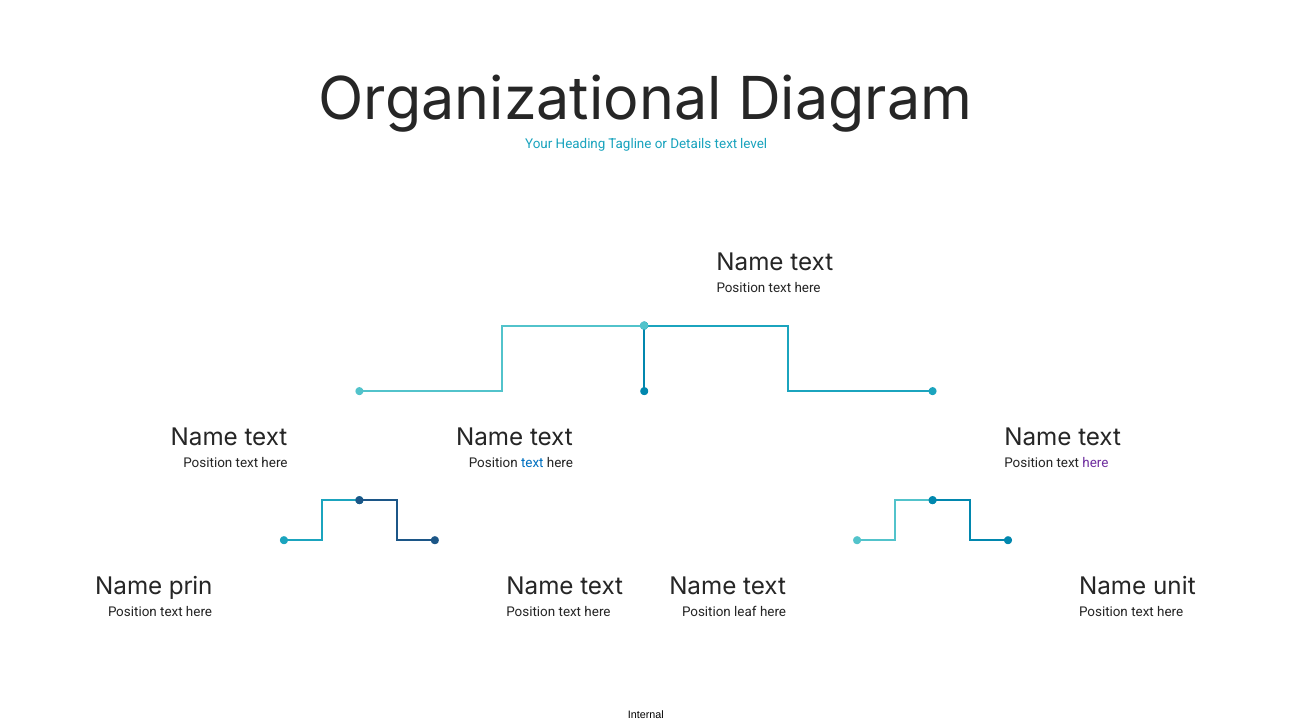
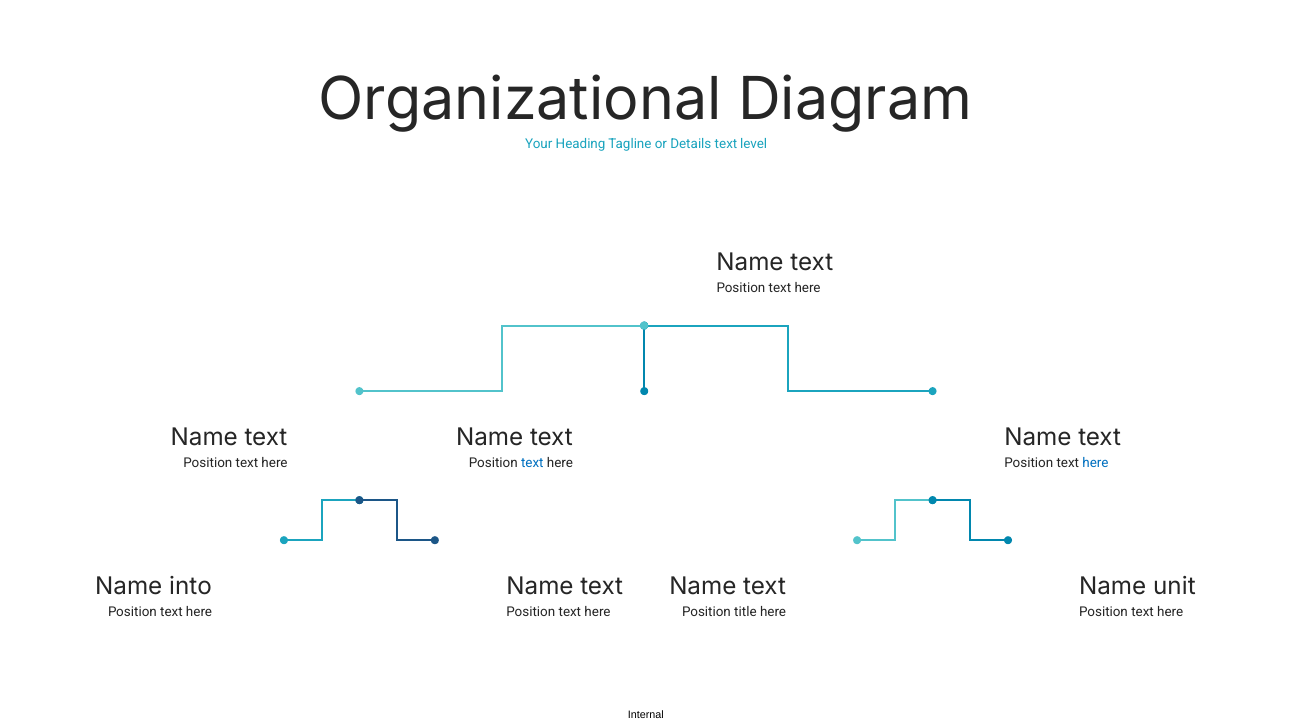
here at (1095, 463) colour: purple -> blue
prin: prin -> into
leaf: leaf -> title
